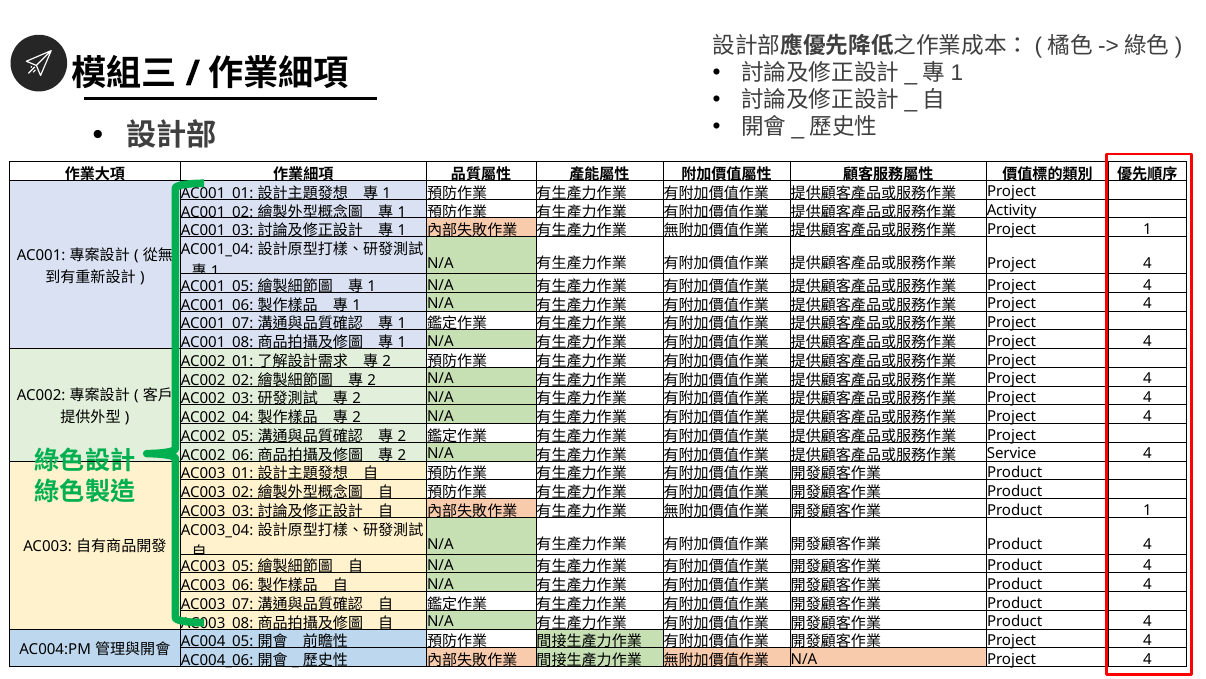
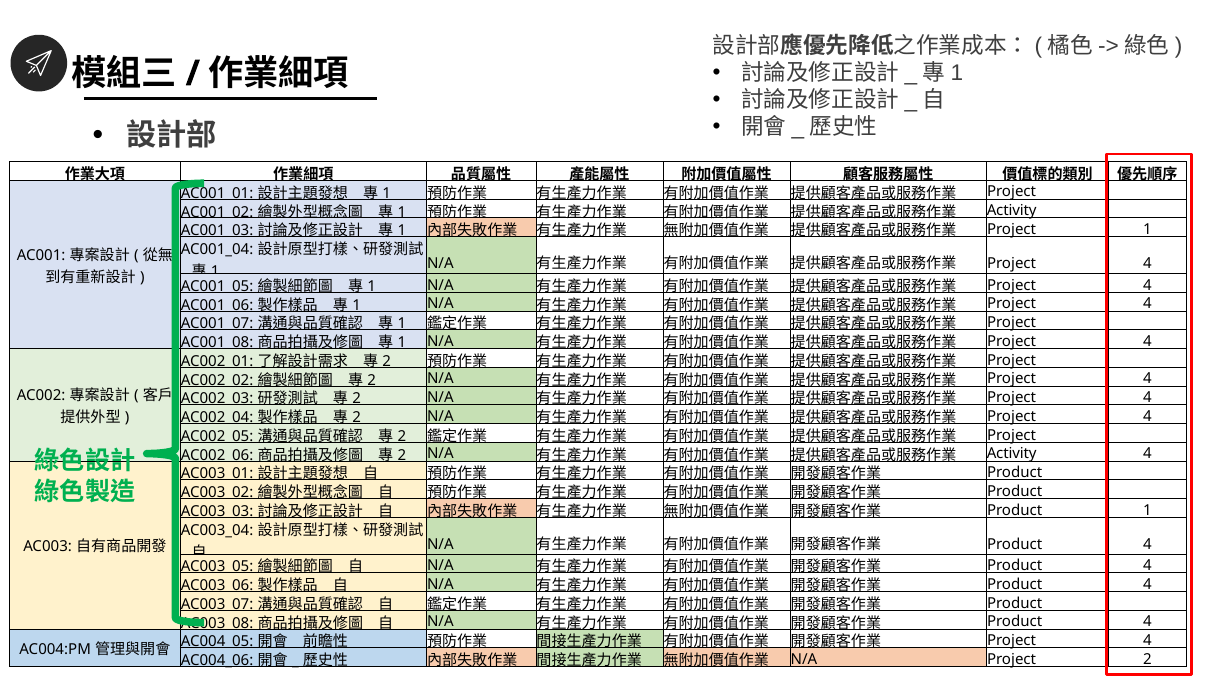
Service at (1012, 453): Service -> Activity
N/A Project 4: 4 -> 2
